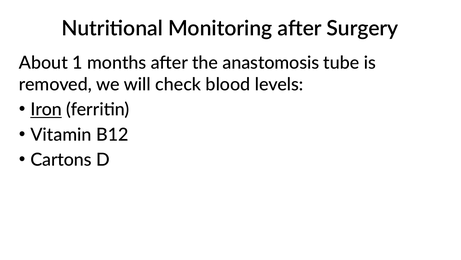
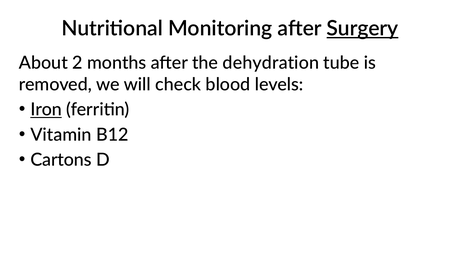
Surgery underline: none -> present
1: 1 -> 2
anastomosis: anastomosis -> dehydration
